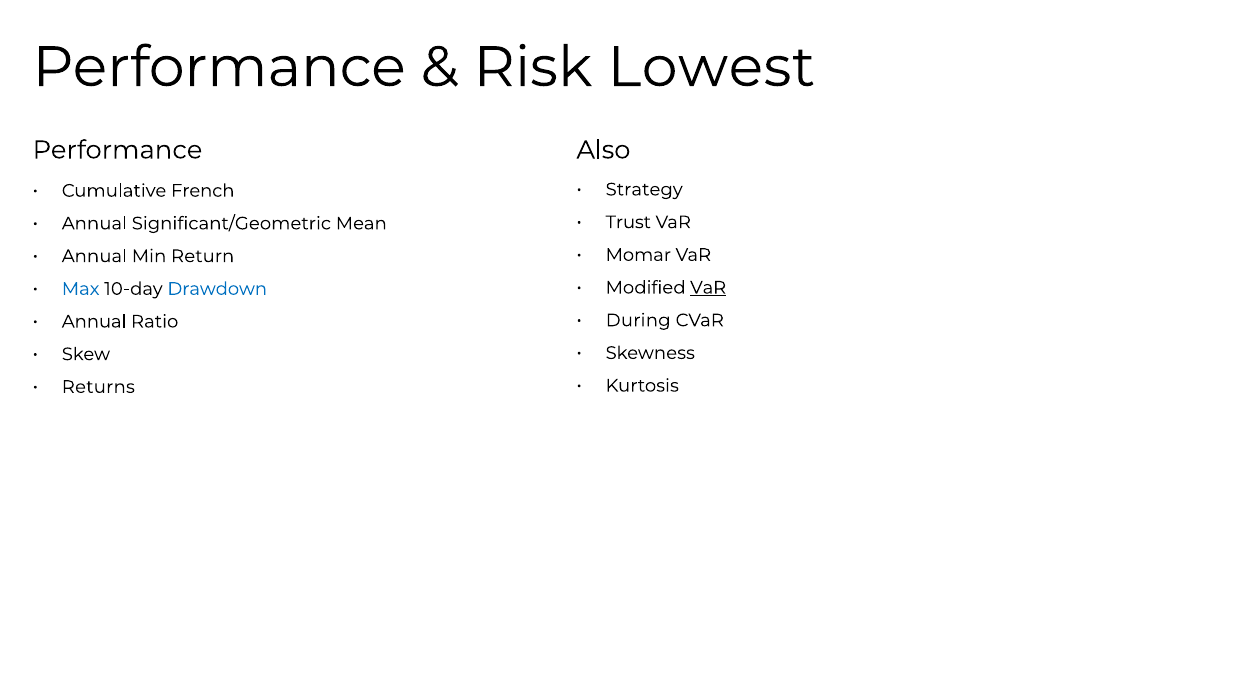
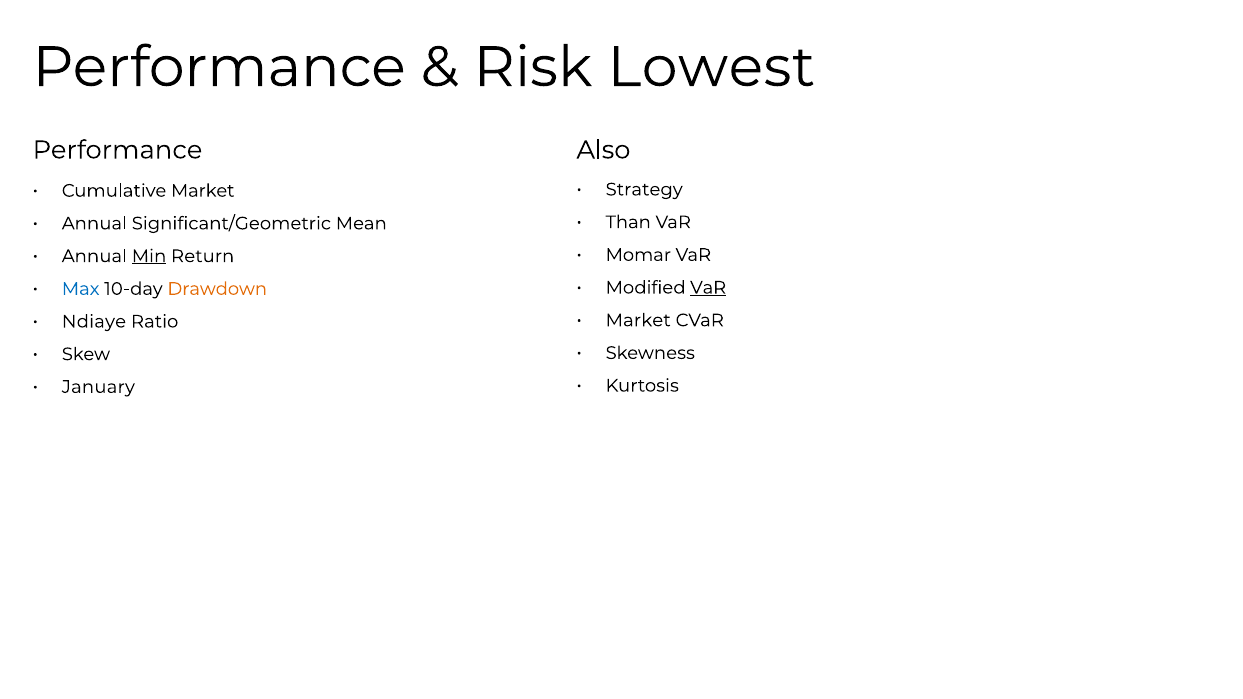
Cumulative French: French -> Market
Trust: Trust -> Than
Min underline: none -> present
Drawdown colour: blue -> orange
During at (638, 320): During -> Market
Annual at (94, 322): Annual -> Ndiaye
Returns: Returns -> January
